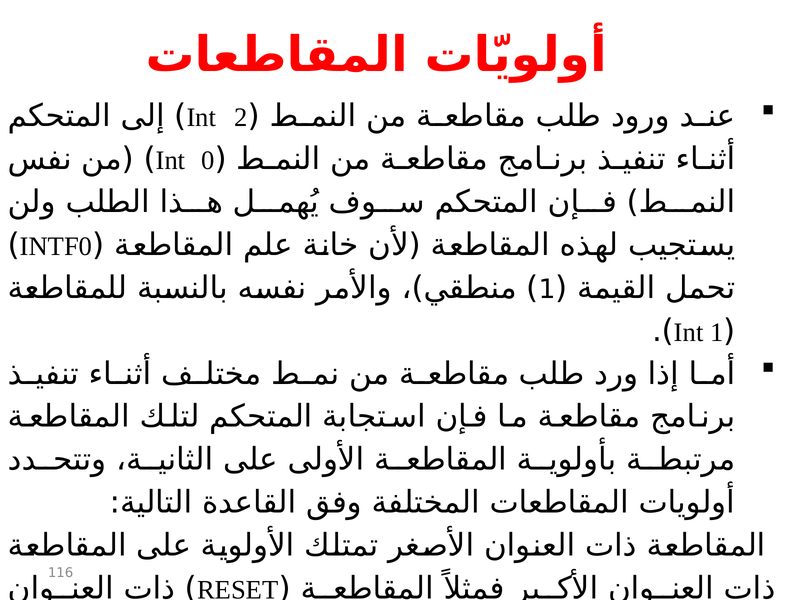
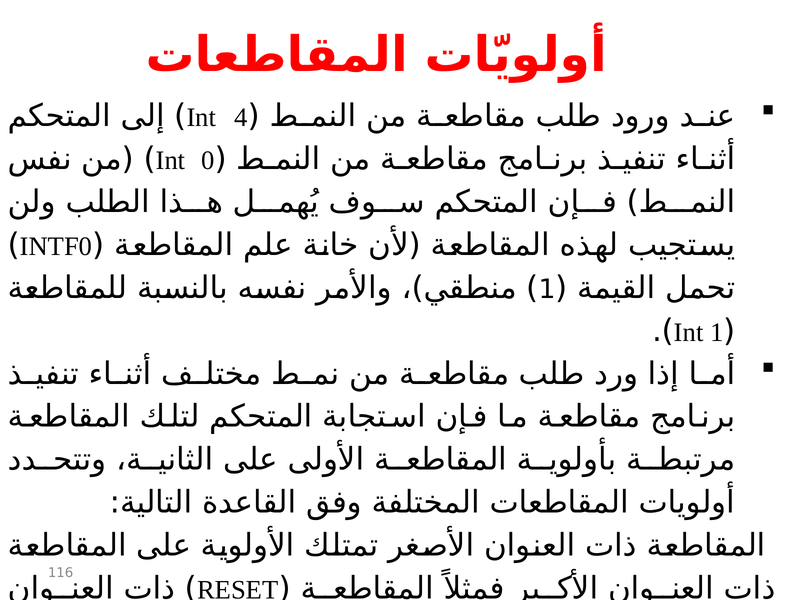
2: 2 -> 4
